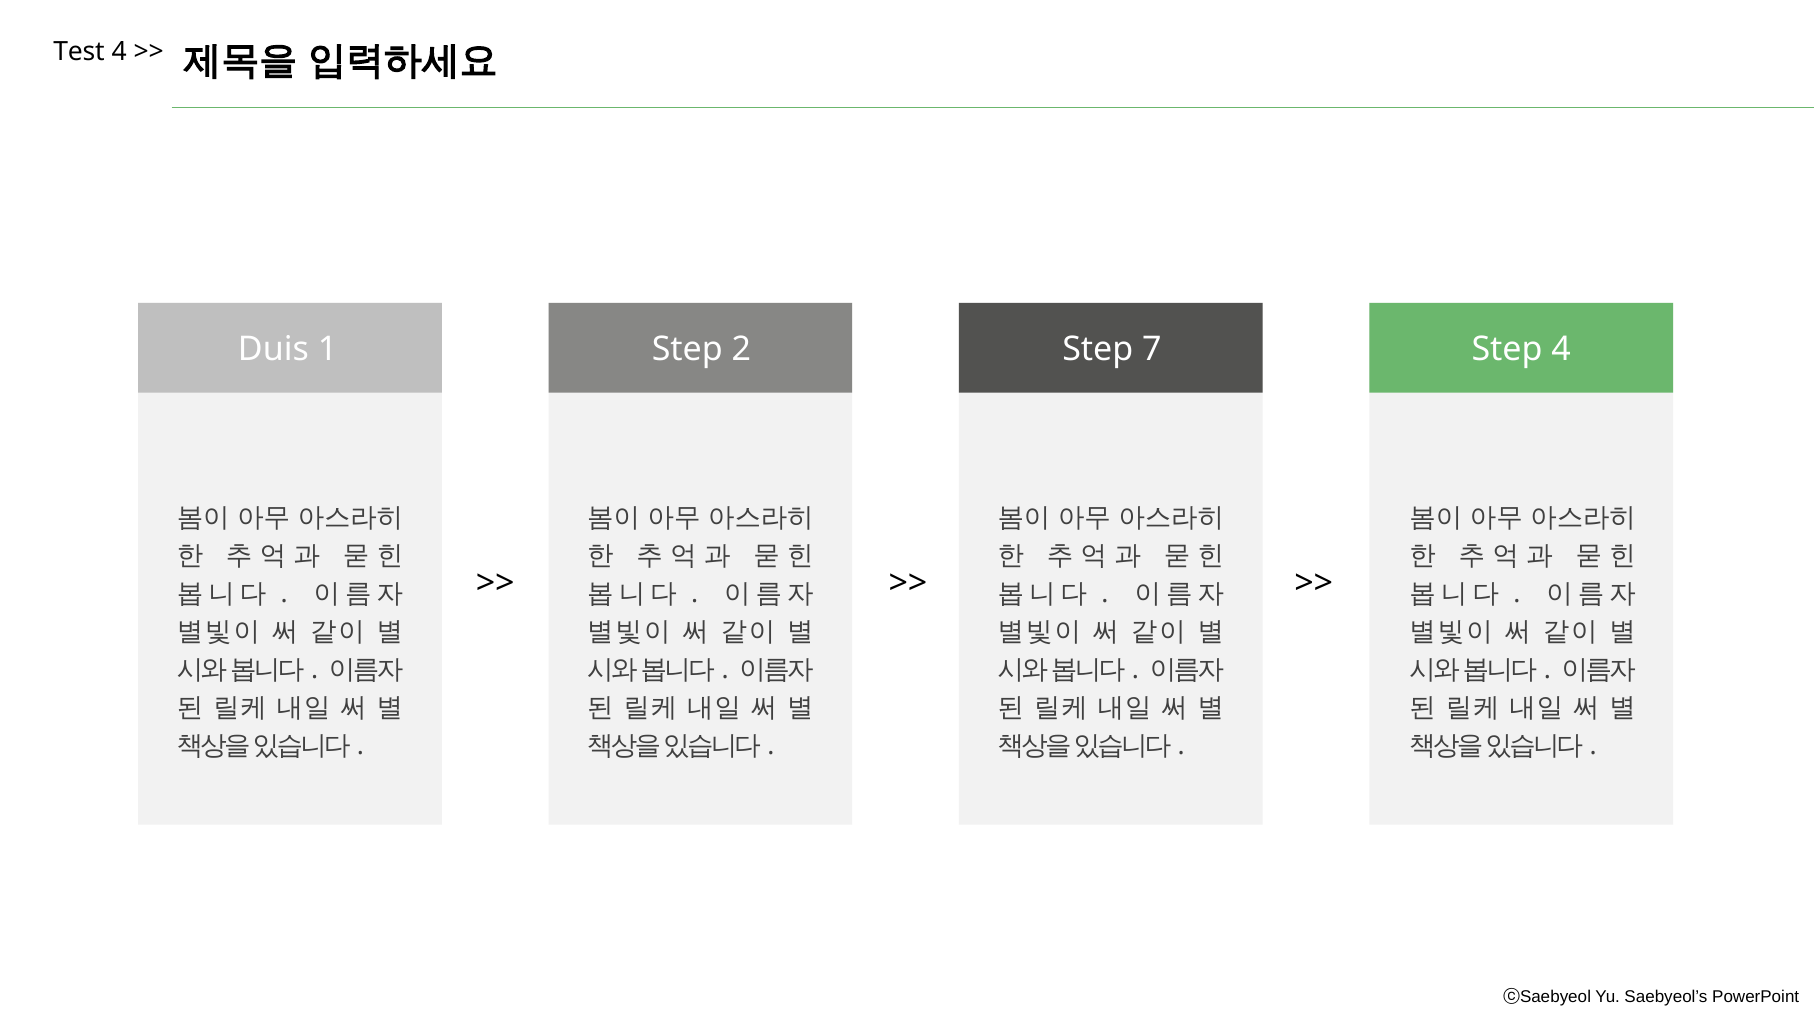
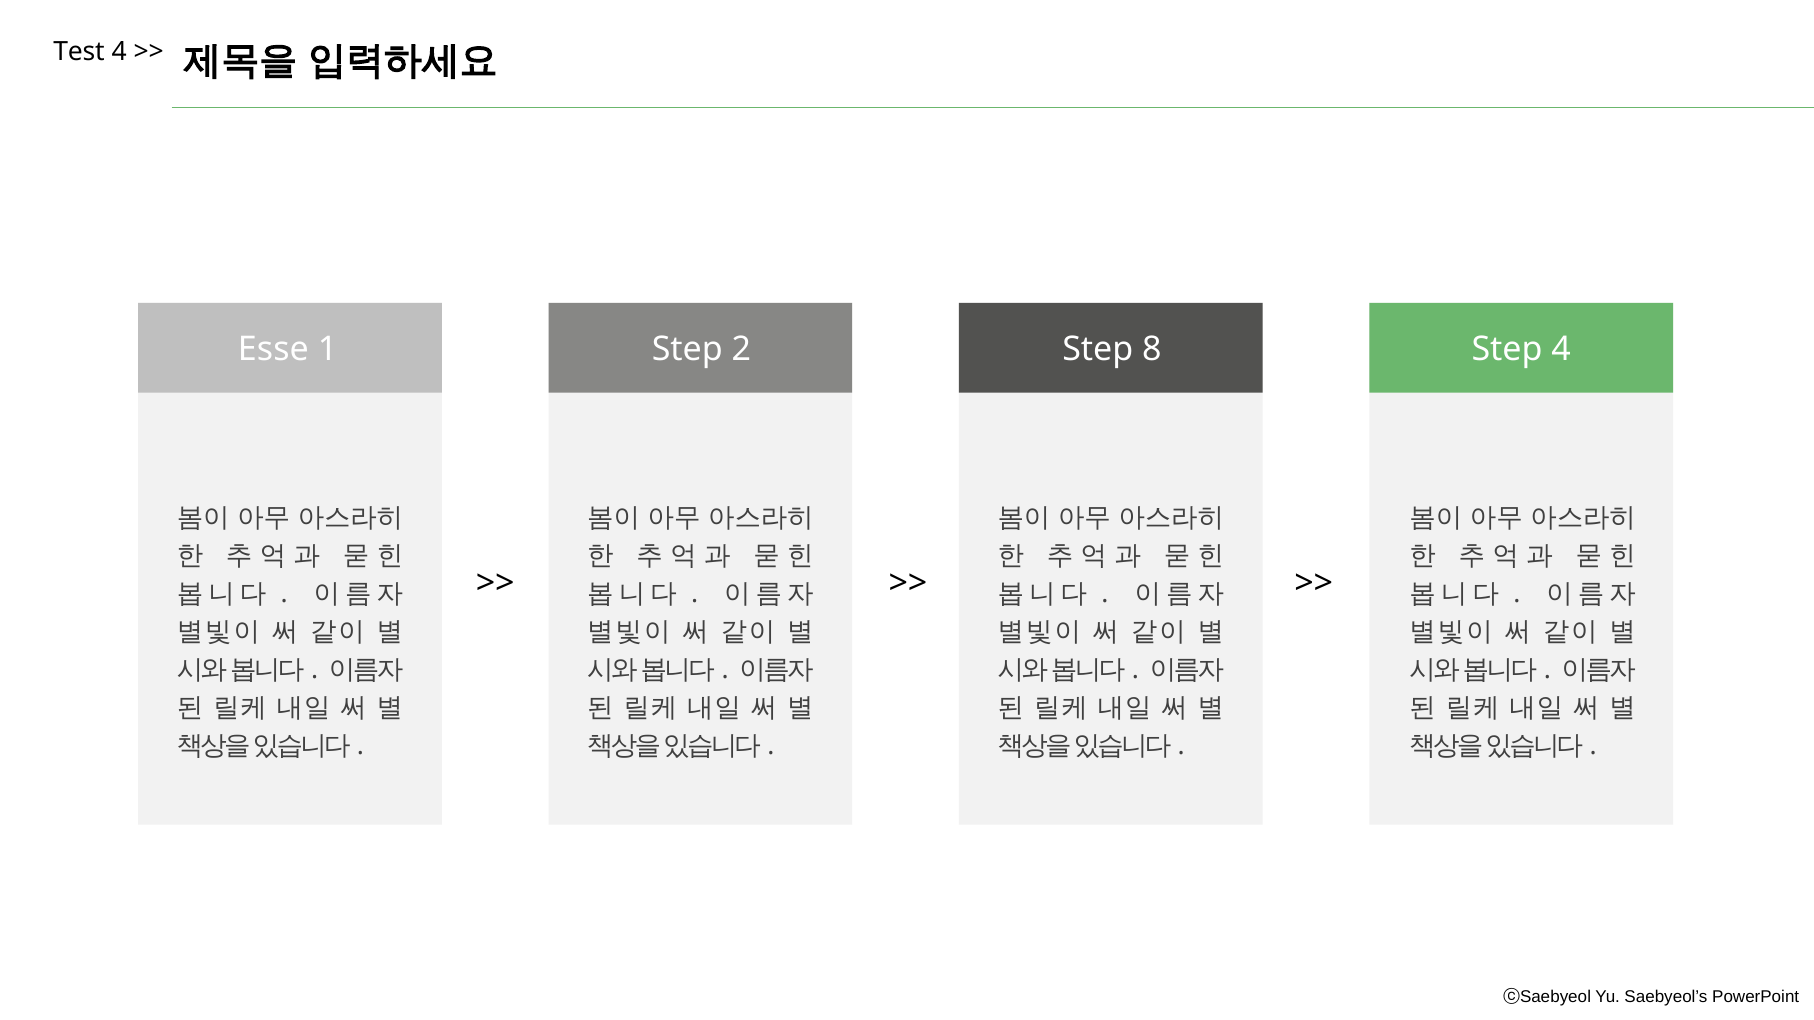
Duis: Duis -> Esse
7: 7 -> 8
